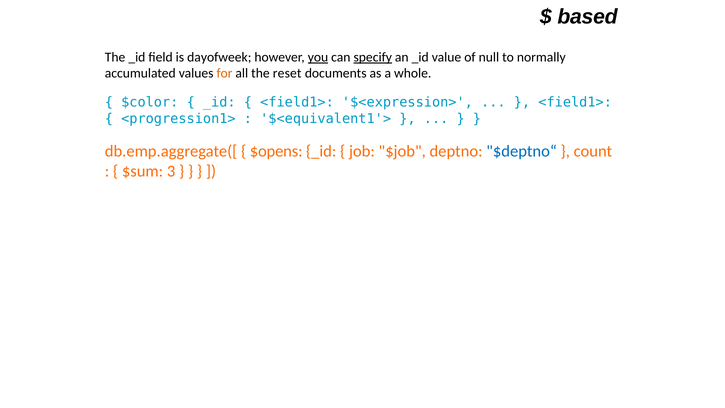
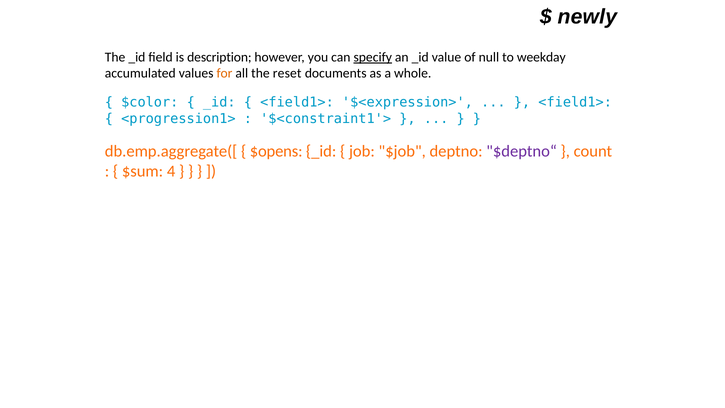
based: based -> newly
dayofweek: dayofweek -> description
you underline: present -> none
normally: normally -> weekday
$<equivalent1'>: $<equivalent1'> -> $<constraint1'>
$deptno“ colour: blue -> purple
3: 3 -> 4
